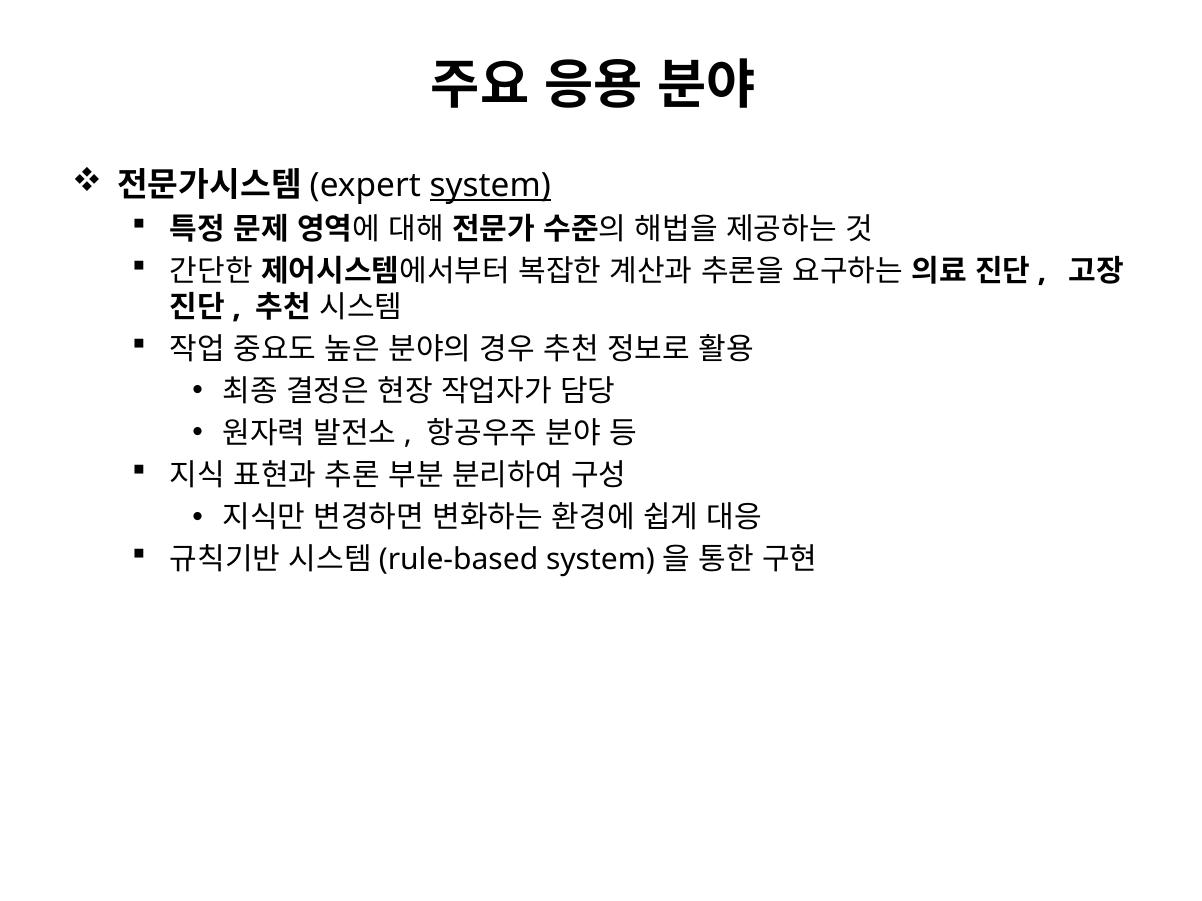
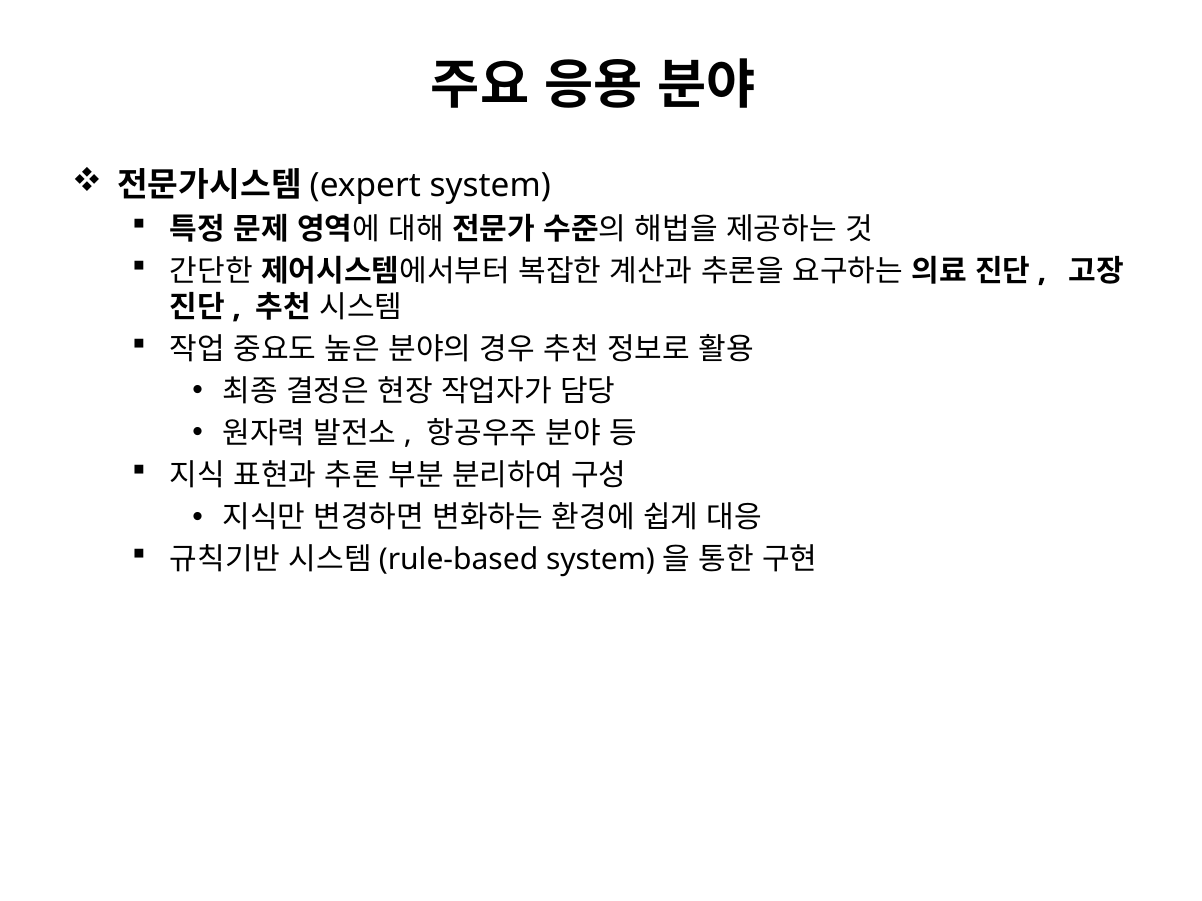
system underline: present -> none
